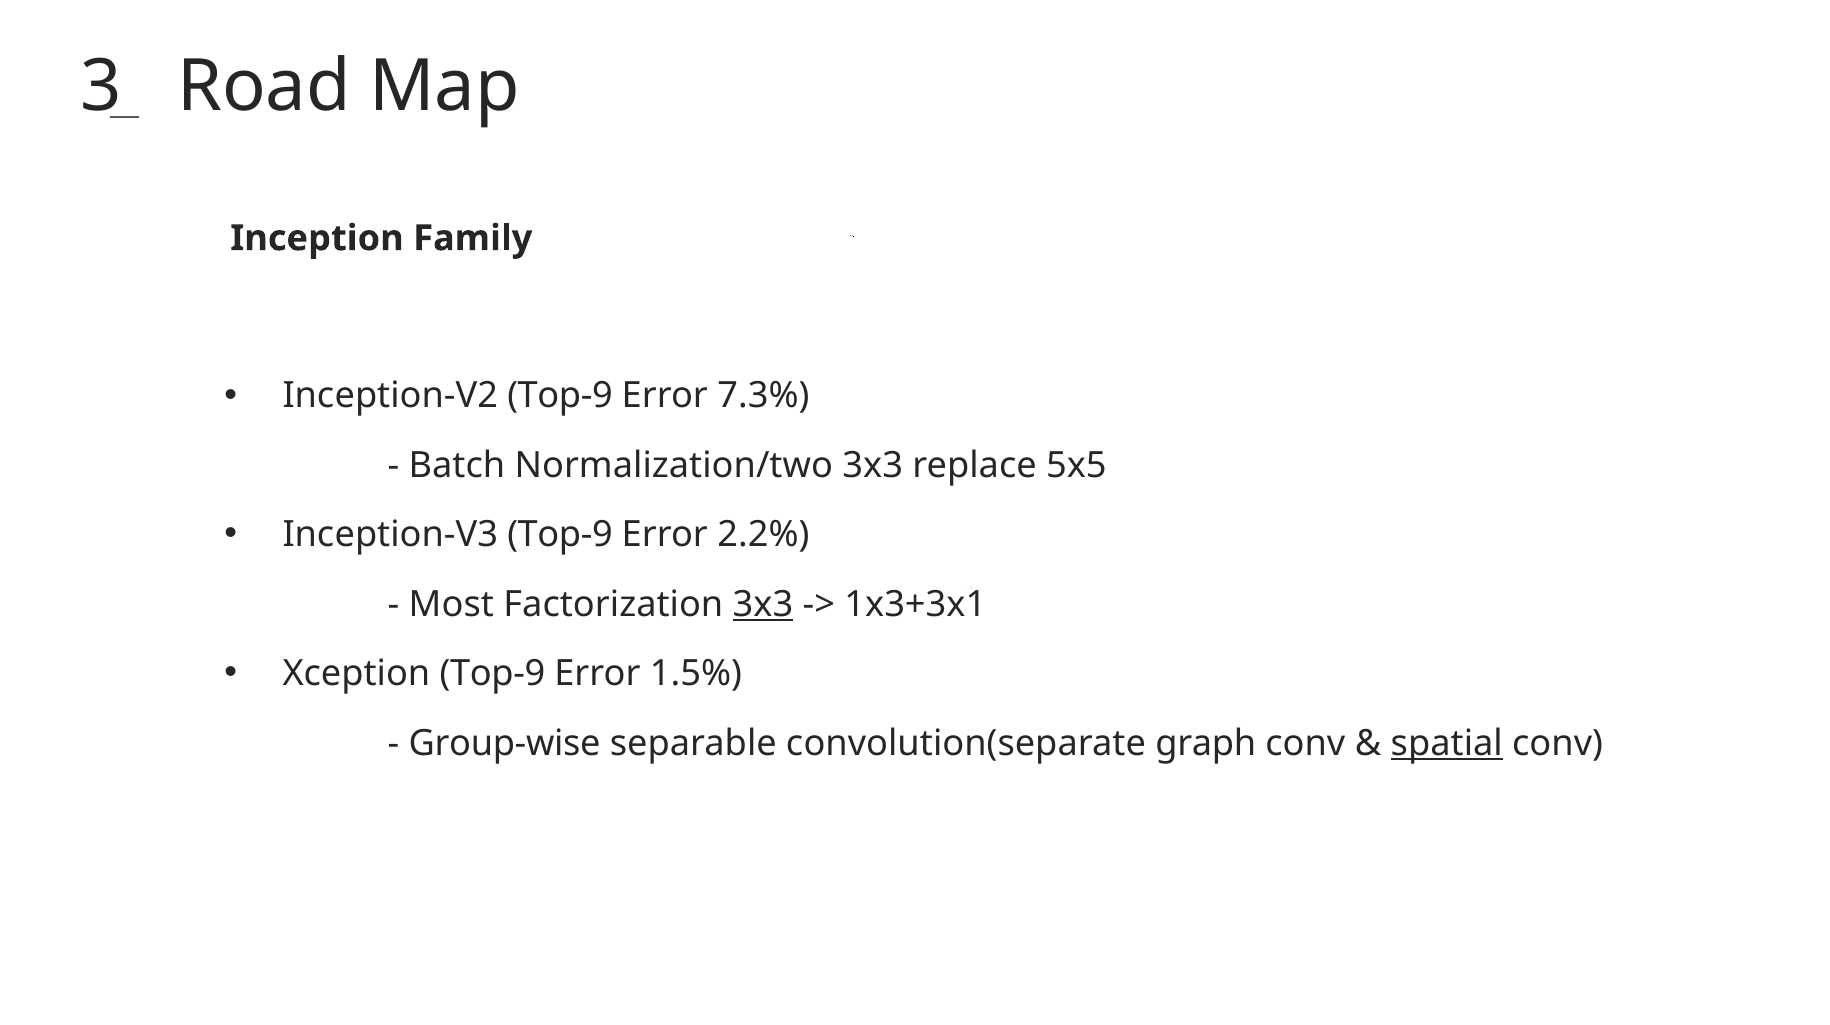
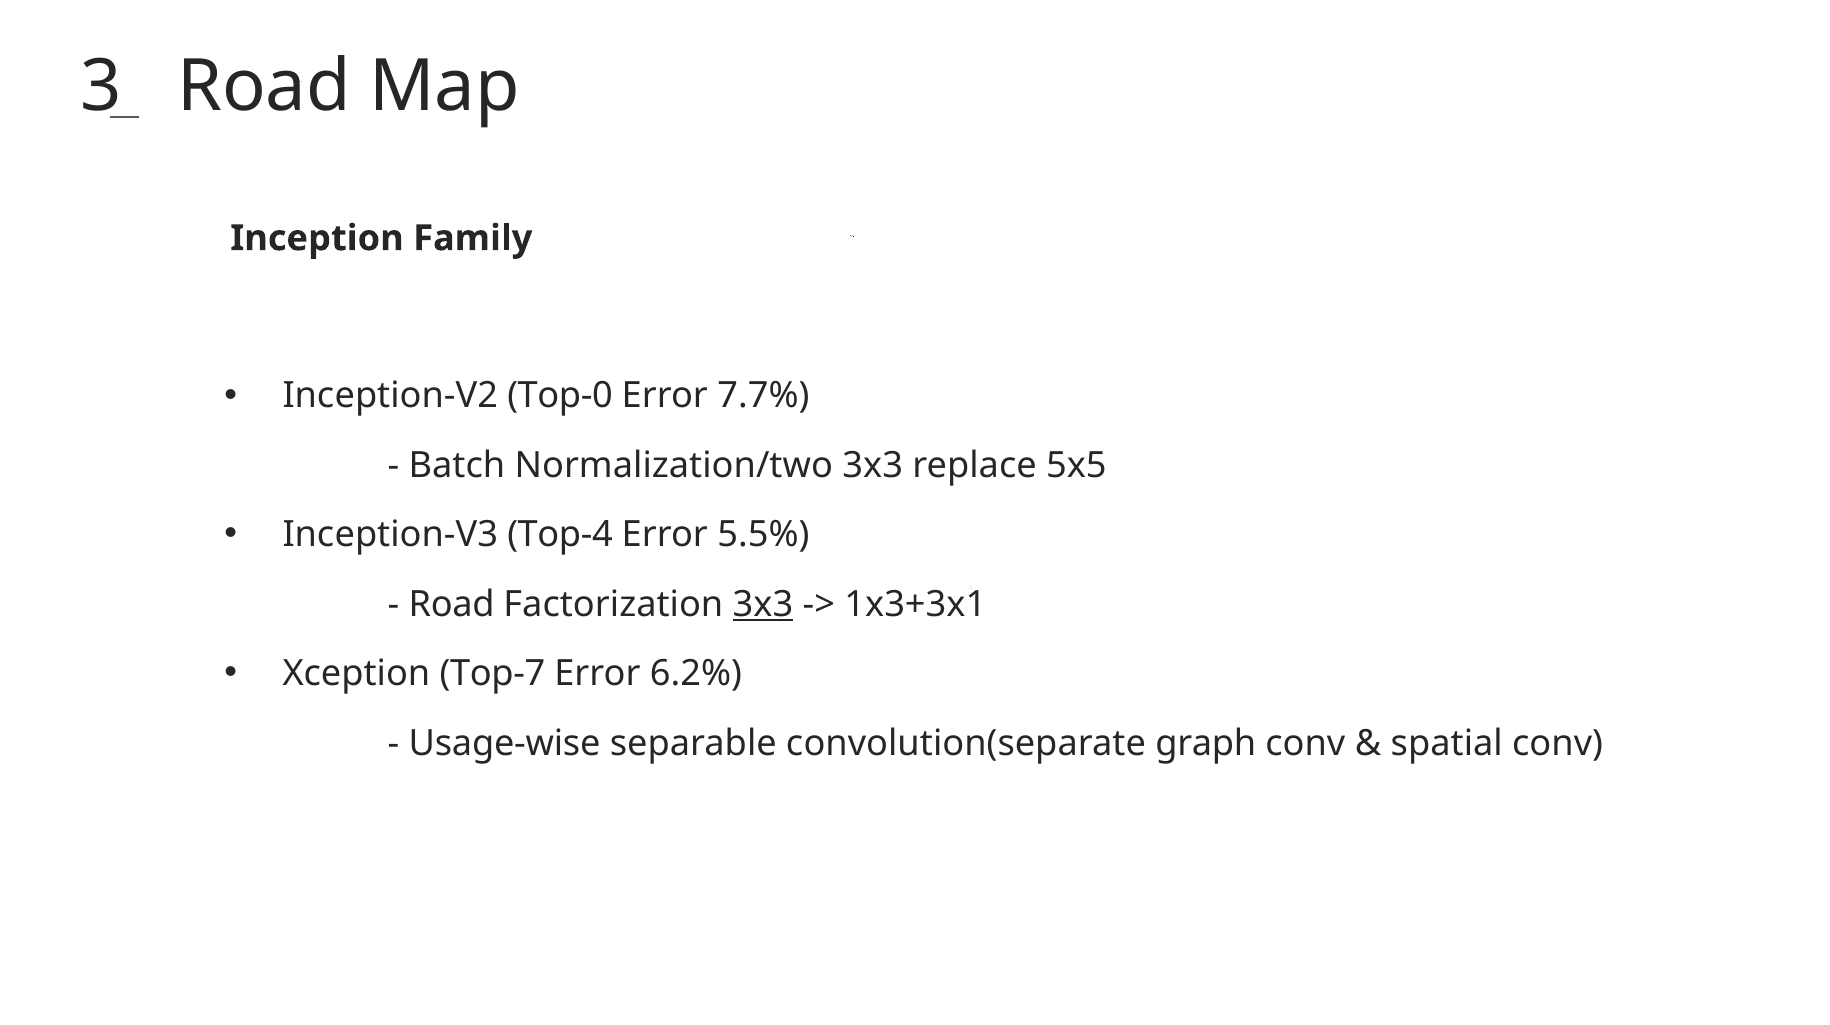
Inception-V2 Top-9: Top-9 -> Top-0
7.3%: 7.3% -> 7.7%
Inception-V3 Top-9: Top-9 -> Top-4
2.2% at (763, 535): 2.2% -> 5.5%
Most at (451, 604): Most -> Road
Xception Top-9: Top-9 -> Top-7
1.5%: 1.5% -> 6.2%
Group-wise: Group-wise -> Usage-wise
spatial at (1447, 743) underline: present -> none
